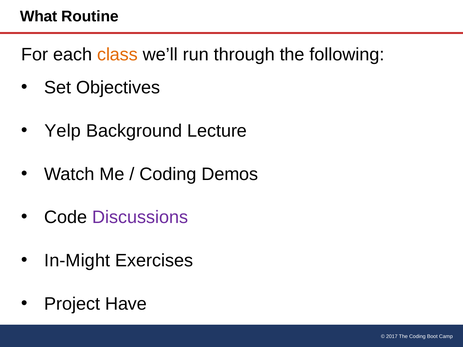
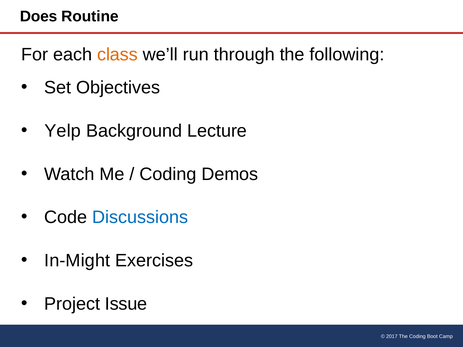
What: What -> Does
Discussions colour: purple -> blue
Have: Have -> Issue
